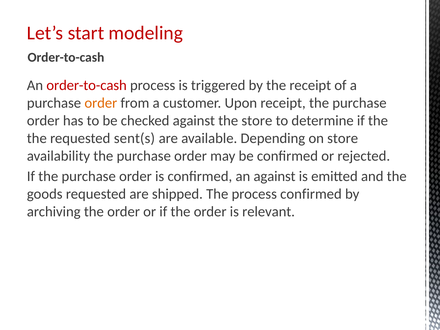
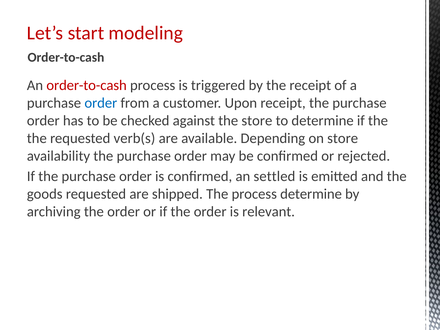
order at (101, 103) colour: orange -> blue
sent(s: sent(s -> verb(s
an against: against -> settled
process confirmed: confirmed -> determine
